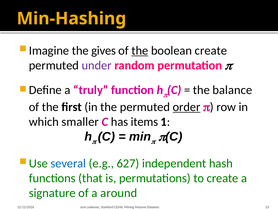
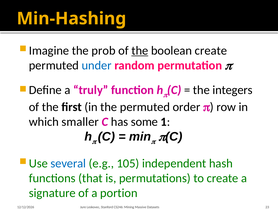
gives: gives -> prob
under colour: purple -> blue
balance: balance -> integers
order underline: present -> none
items: items -> some
627: 627 -> 105
around: around -> portion
